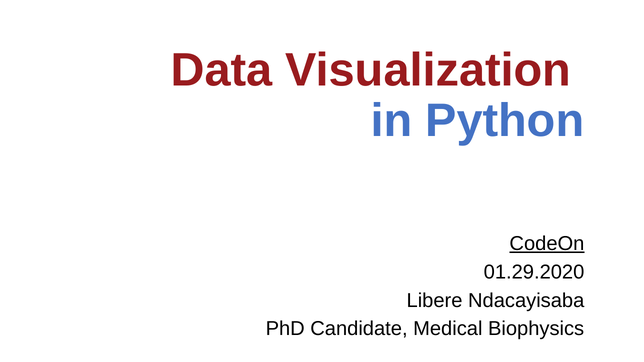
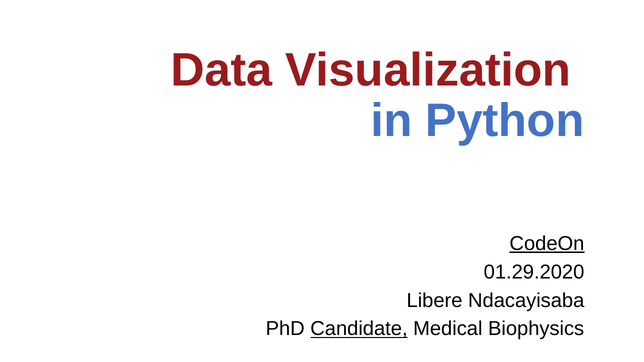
Candidate underline: none -> present
